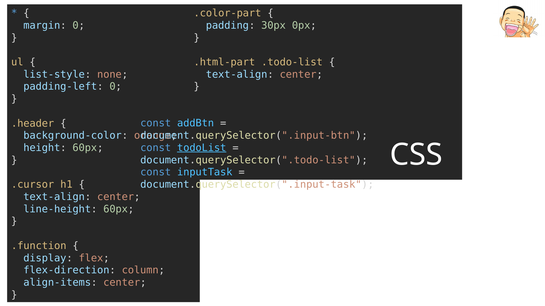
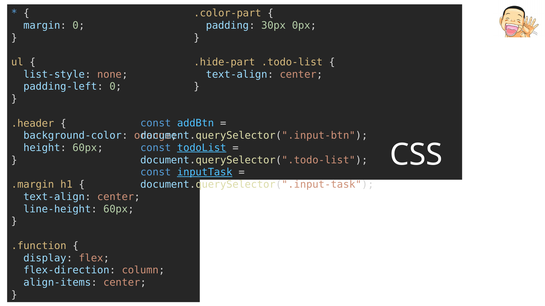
.html-part: .html-part -> .hide-part
inputTask underline: none -> present
.cursor: .cursor -> .margin
